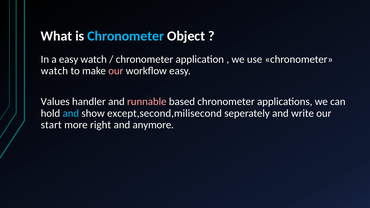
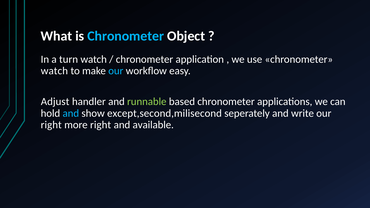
a easy: easy -> turn
our at (116, 71) colour: pink -> light blue
Values: Values -> Adjust
runnable colour: pink -> light green
start at (51, 125): start -> right
anymore: anymore -> available
